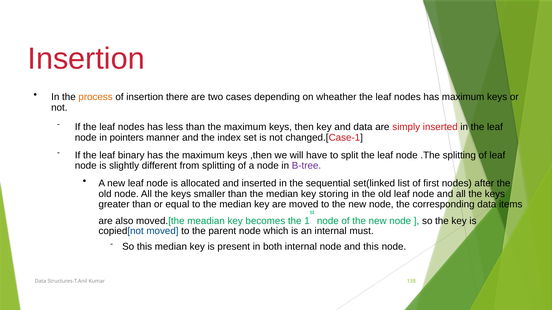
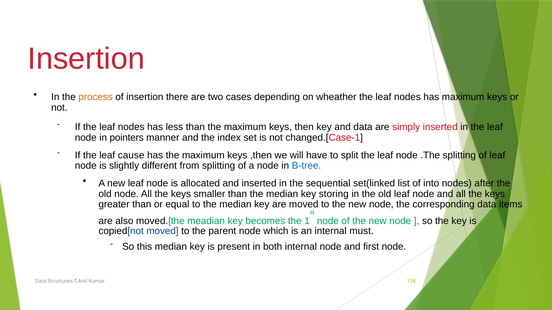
binary: binary -> cause
B-tree colour: purple -> blue
first: first -> into
and this: this -> first
